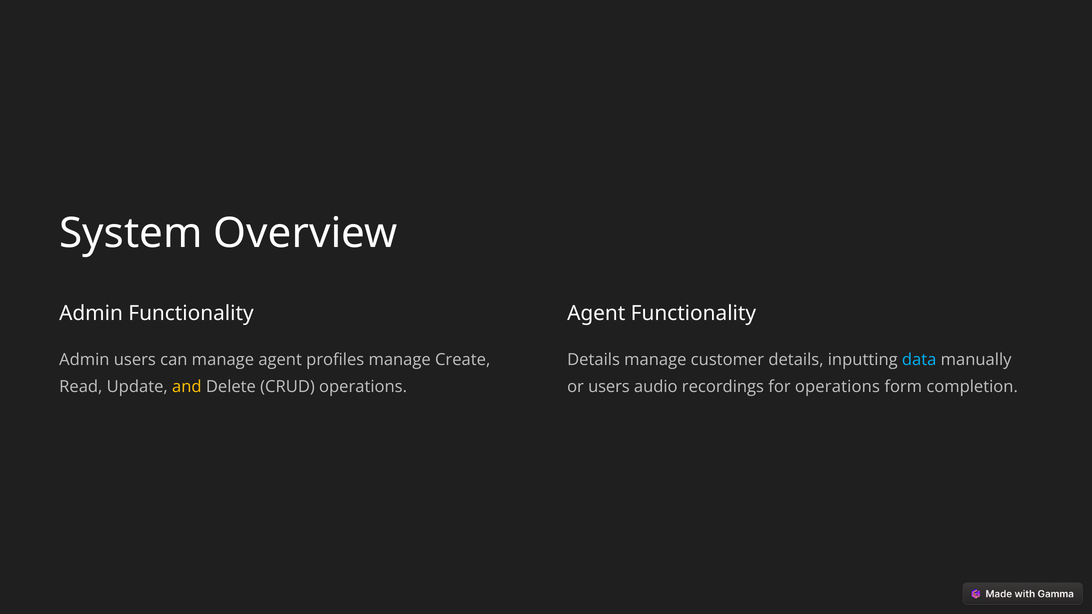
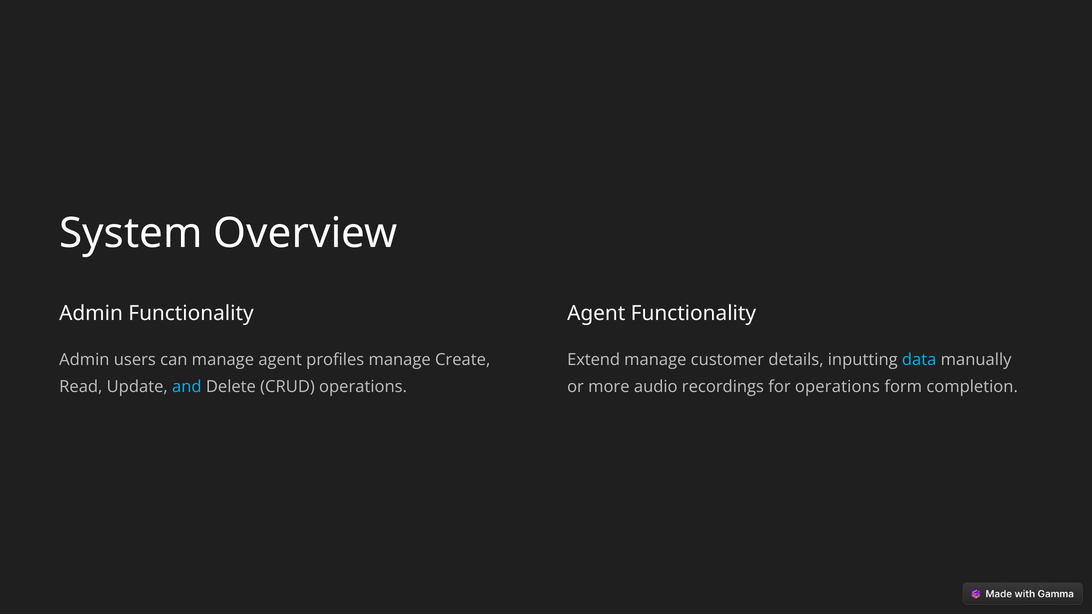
Details at (594, 360): Details -> Extend
and colour: yellow -> light blue
or users: users -> more
